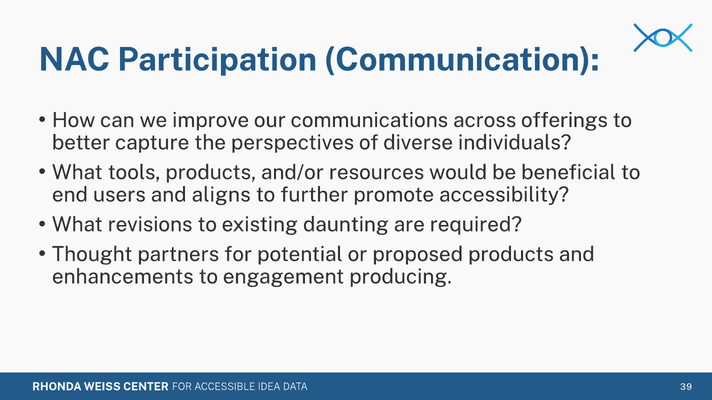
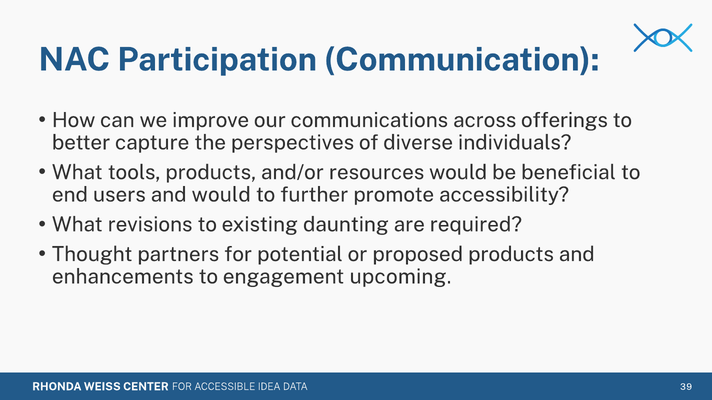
and aligns: aligns -> would
producing: producing -> upcoming
